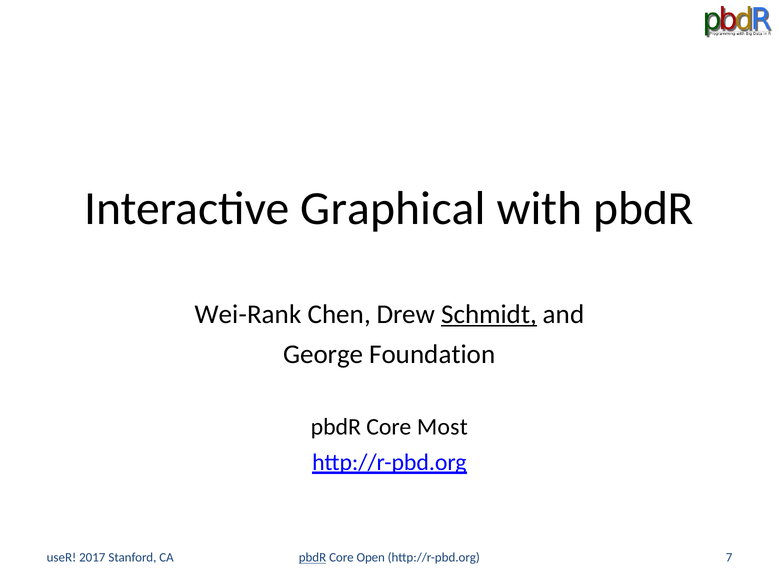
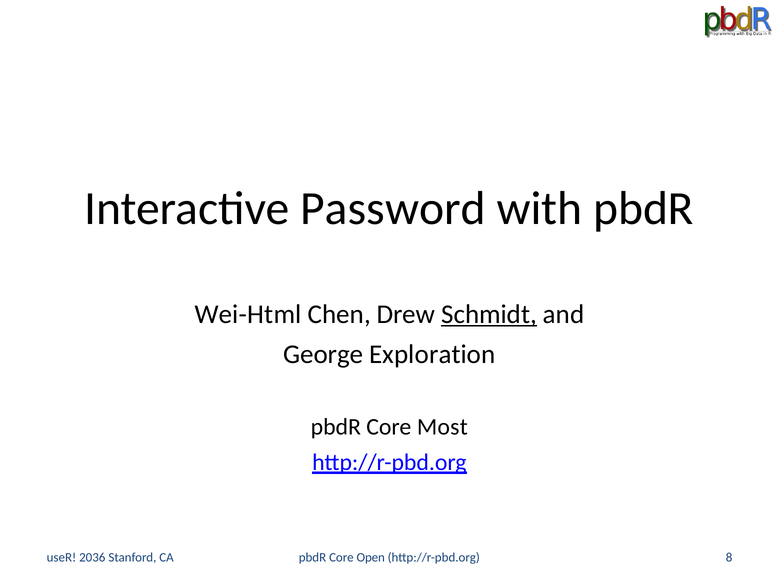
Graphical: Graphical -> Password
Wei-Rank: Wei-Rank -> Wei-Html
Foundation: Foundation -> Exploration
pbdR at (312, 558) underline: present -> none
7: 7 -> 8
2017: 2017 -> 2036
